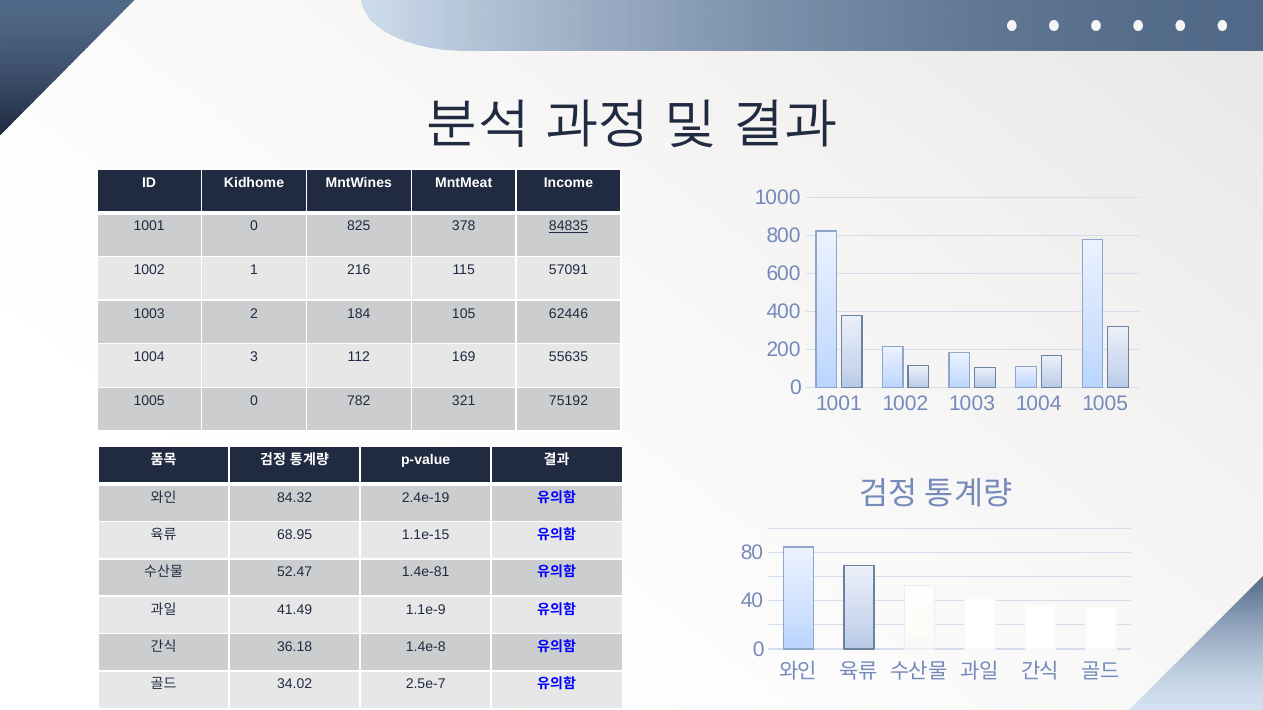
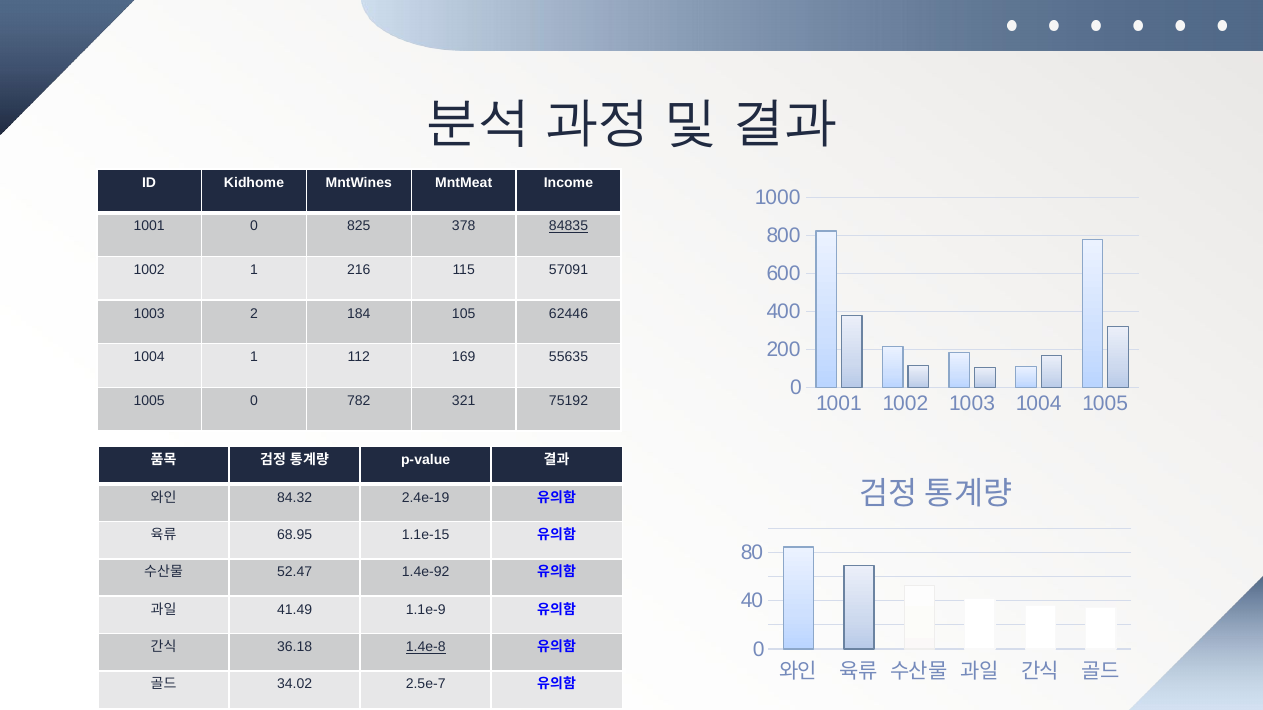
1004 3: 3 -> 1
1.4e-81: 1.4e-81 -> 1.4e-92
1.4e-8 underline: none -> present
